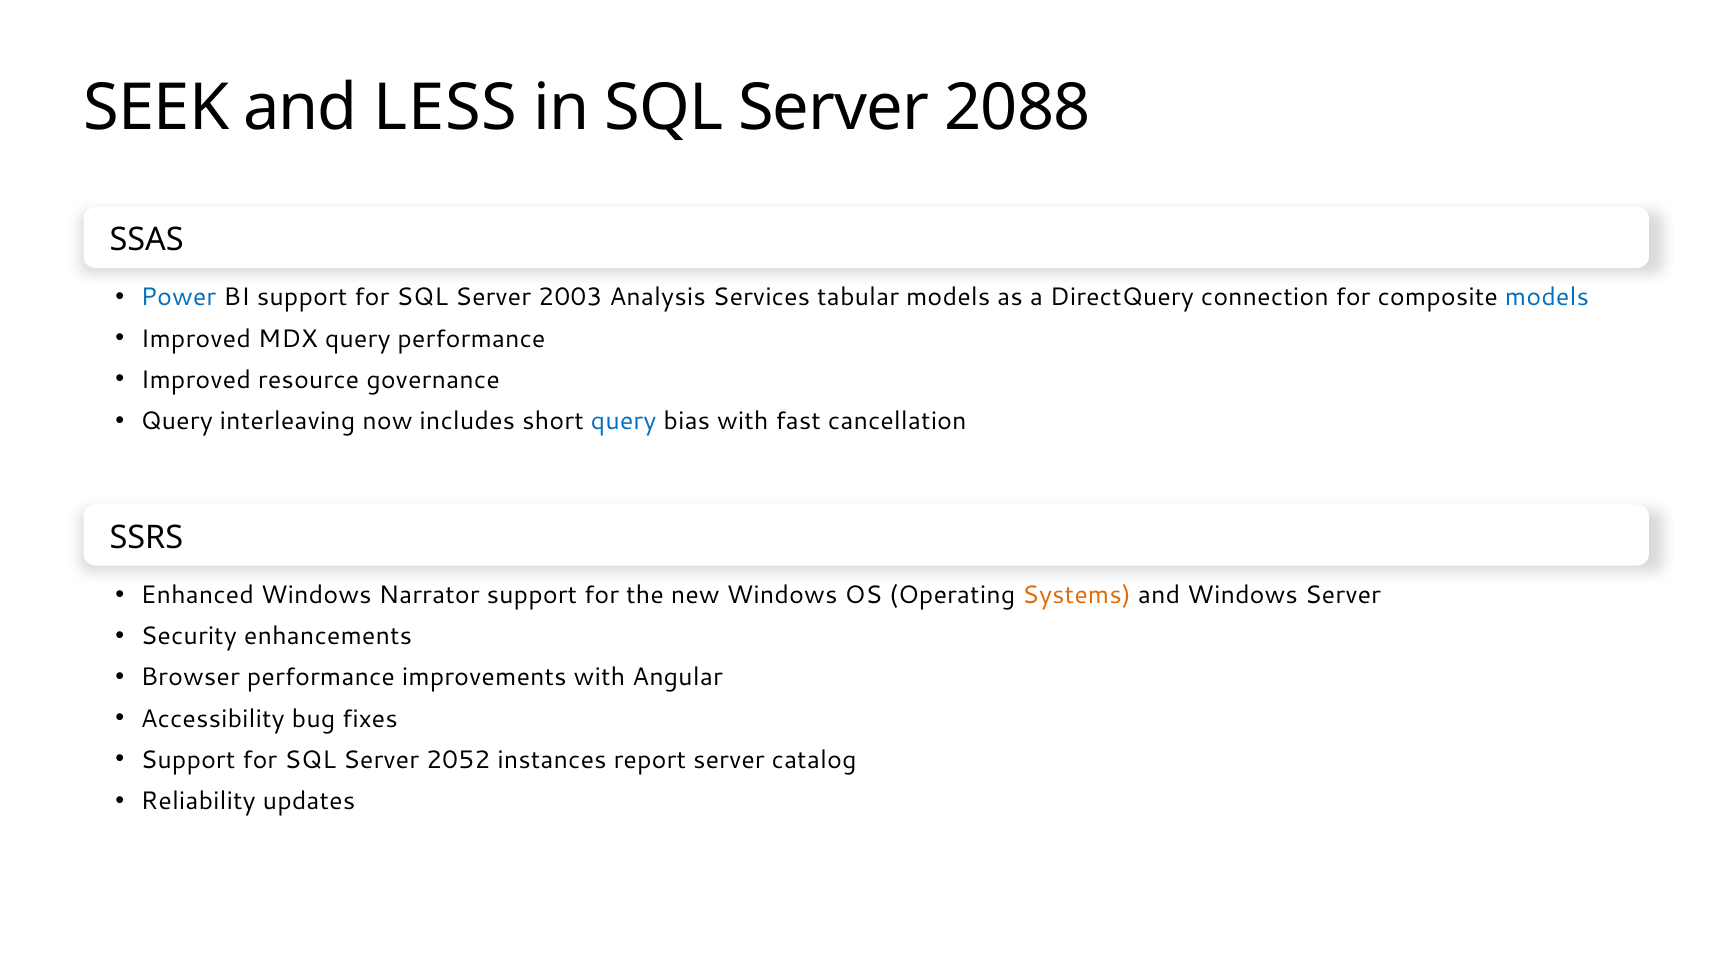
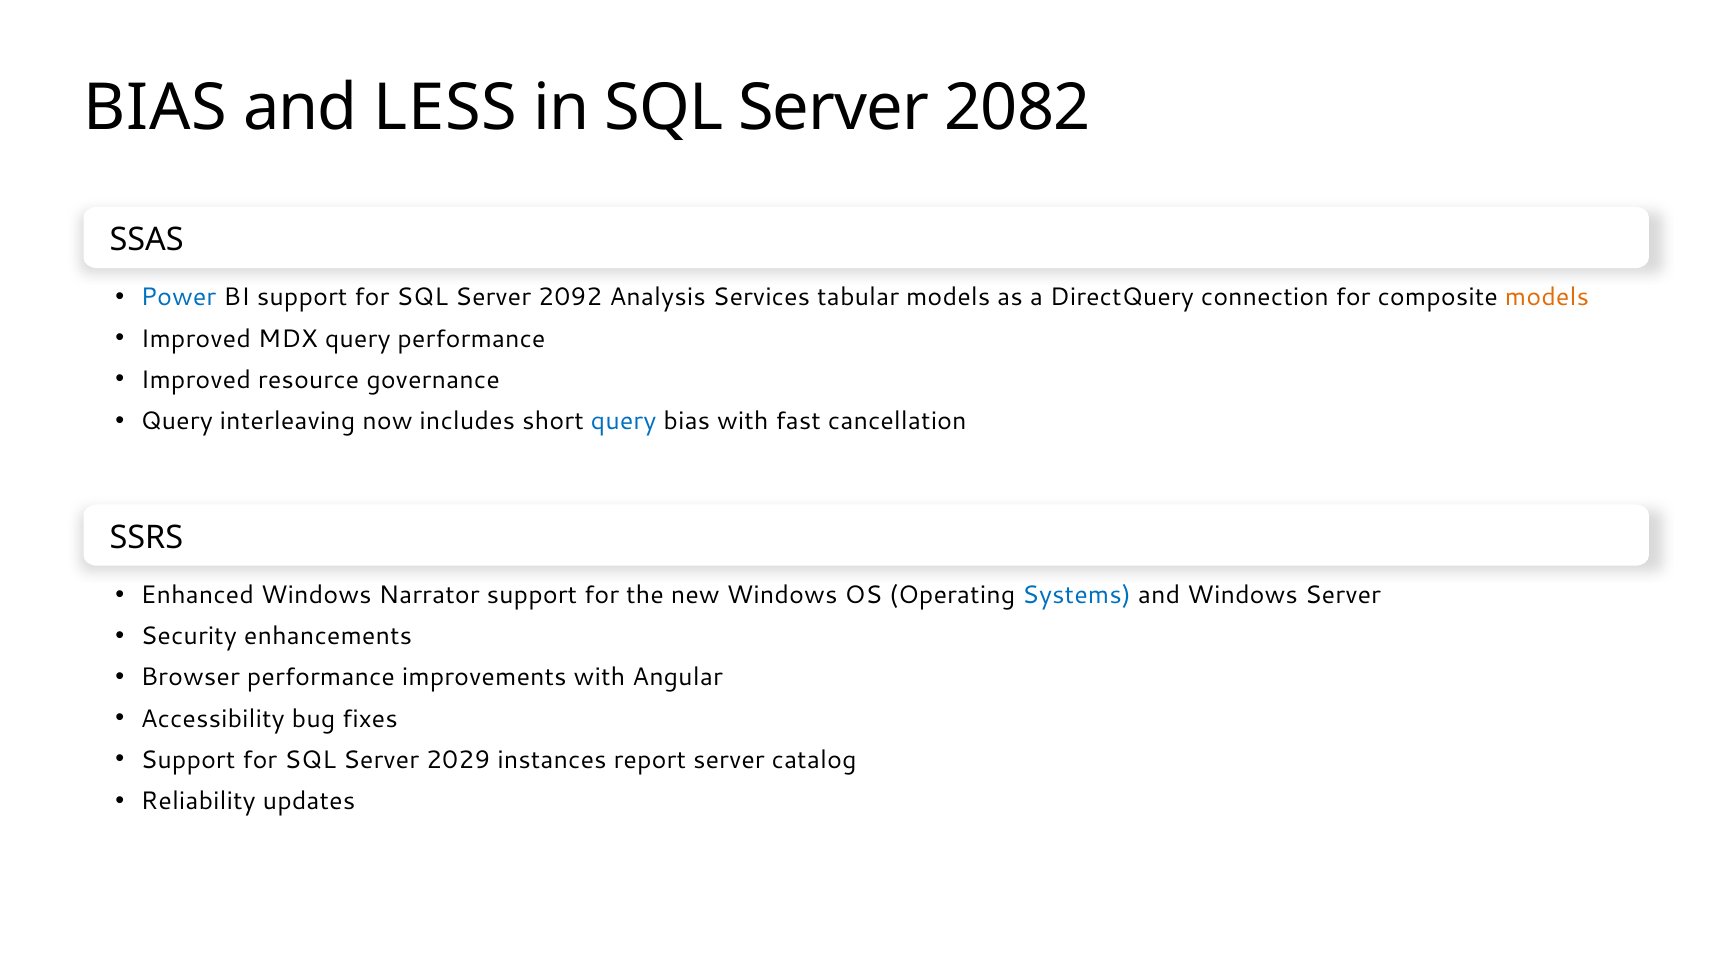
SEEK at (156, 108): SEEK -> BIAS
2088: 2088 -> 2082
2003: 2003 -> 2092
models at (1547, 298) colour: blue -> orange
Systems colour: orange -> blue
2052: 2052 -> 2029
